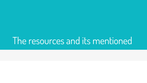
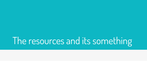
mentioned: mentioned -> something
